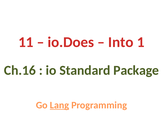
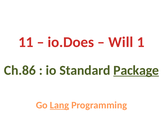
Into: Into -> Will
Ch.16: Ch.16 -> Ch.86
Package underline: none -> present
